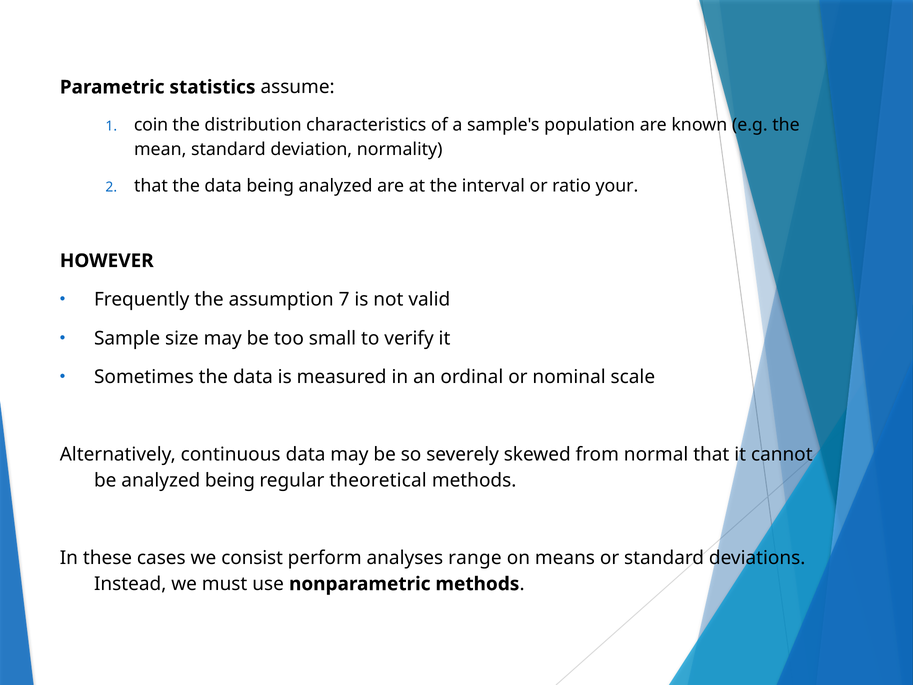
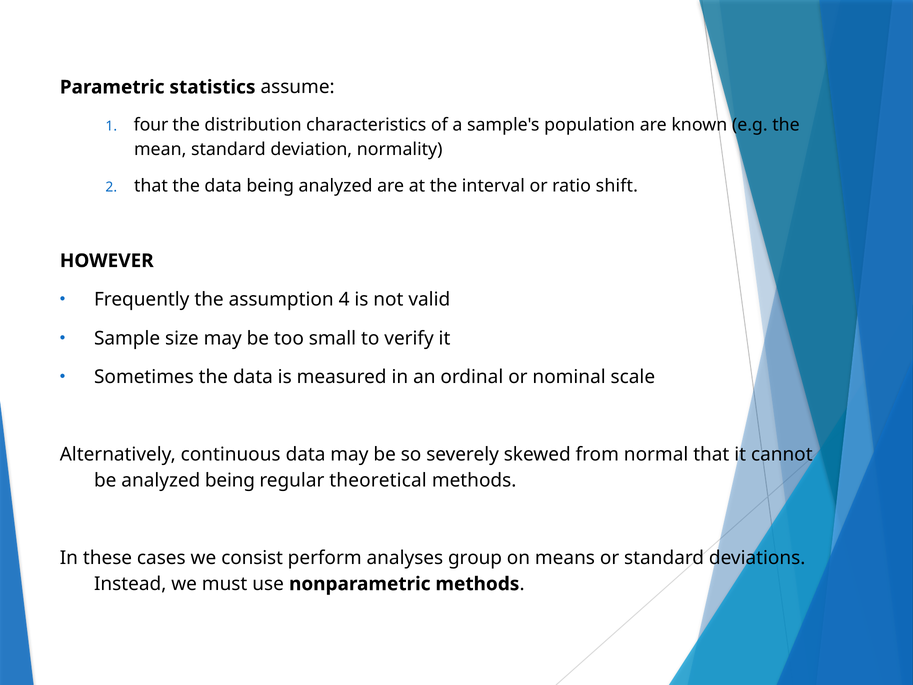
coin: coin -> four
your: your -> shift
7: 7 -> 4
range: range -> group
